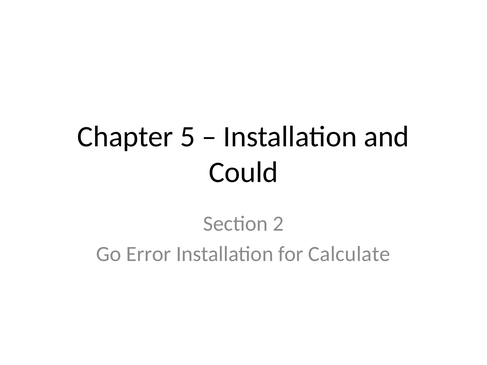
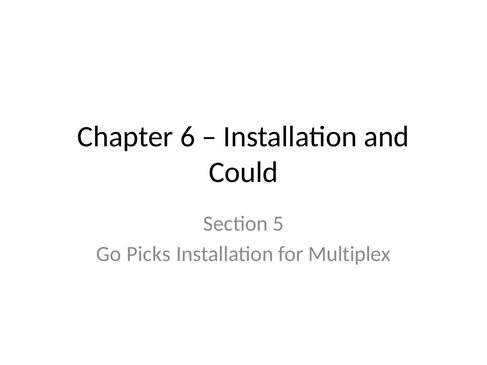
5: 5 -> 6
2: 2 -> 5
Error: Error -> Picks
Calculate: Calculate -> Multiplex
